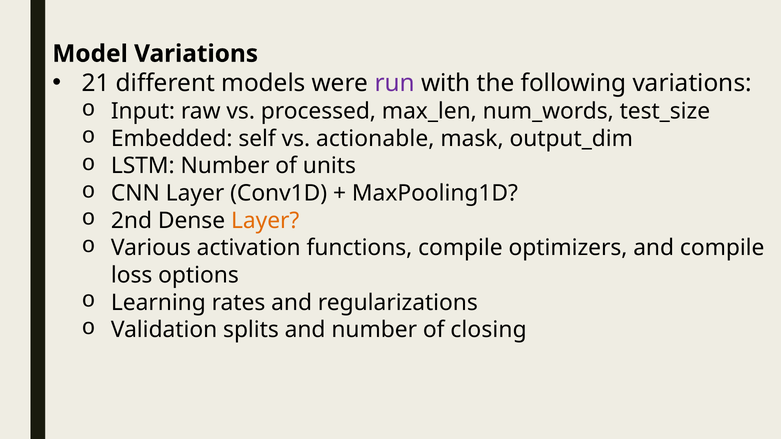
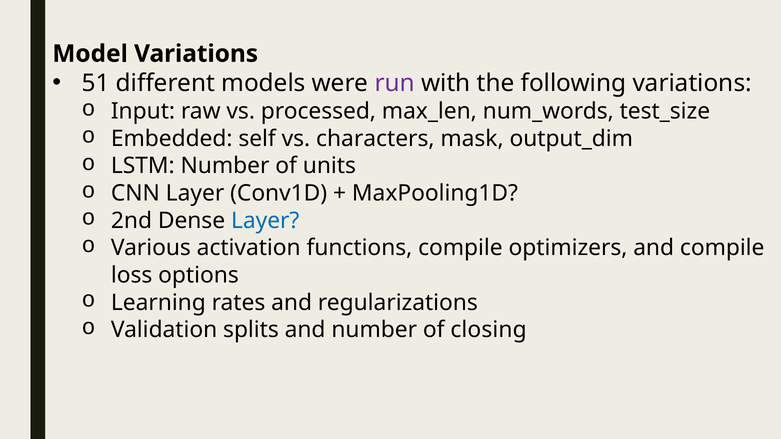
21: 21 -> 51
actionable: actionable -> characters
Layer at (265, 221) colour: orange -> blue
